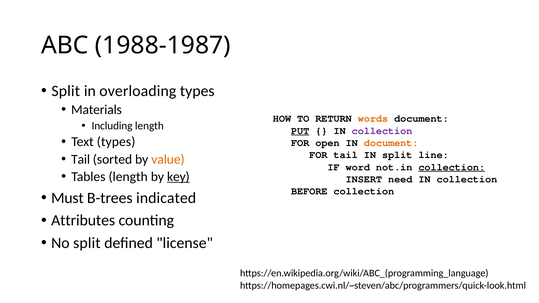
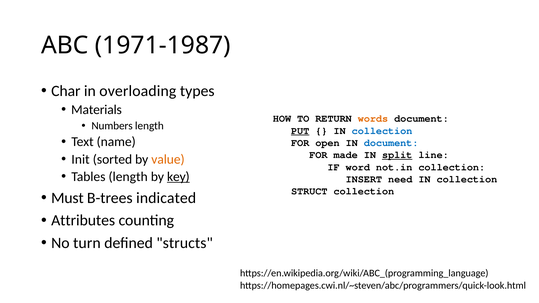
1988-1987: 1988-1987 -> 1971-1987
Split at (66, 91): Split -> Char
Including: Including -> Numbers
collection at (382, 131) colour: purple -> blue
Text types: types -> name
document at (391, 143) colour: orange -> blue
FOR tail: tail -> made
split at (397, 155) underline: none -> present
Tail at (81, 159): Tail -> Init
collection at (452, 167) underline: present -> none
BEFORE: BEFORE -> STRUCT
No split: split -> turn
license: license -> structs
